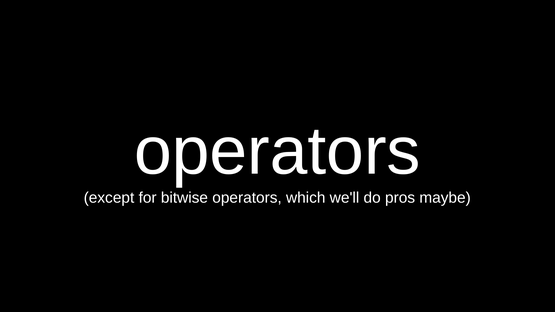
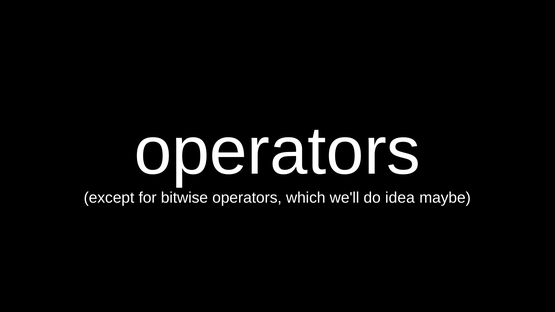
pros: pros -> idea
